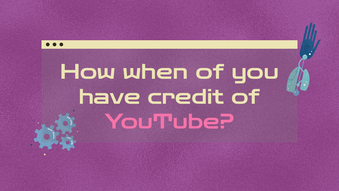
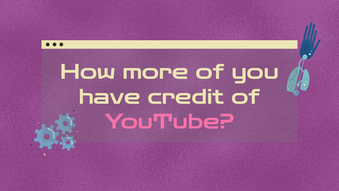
when: when -> more
